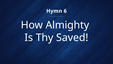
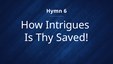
Almighty: Almighty -> Intrigues
